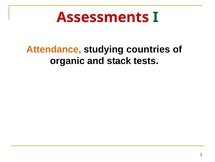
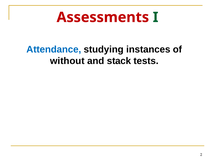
Attendance colour: orange -> blue
countries: countries -> instances
organic: organic -> without
